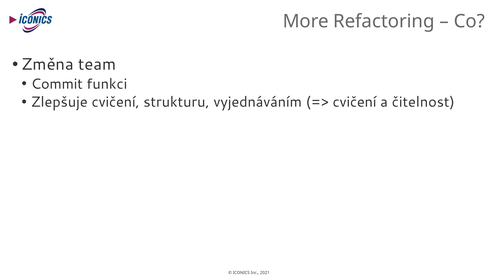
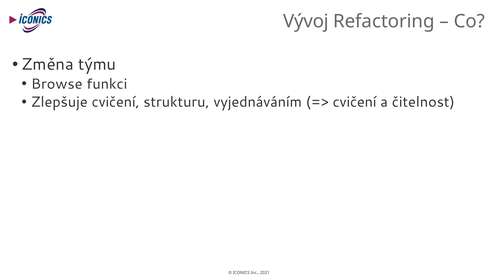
More: More -> Vývoj
team: team -> týmu
Commit: Commit -> Browse
